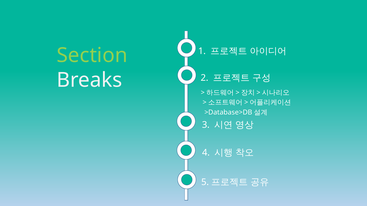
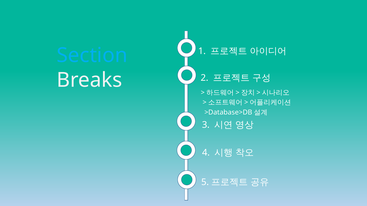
Section colour: light green -> light blue
